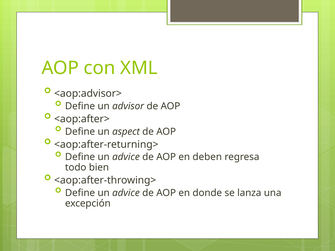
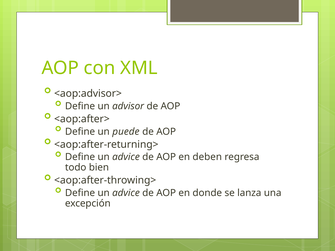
aspect: aspect -> puede
